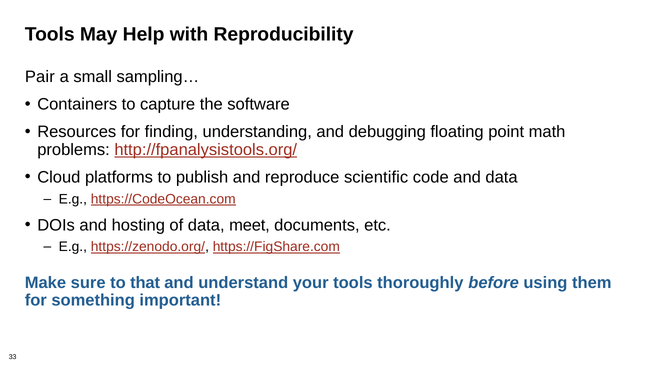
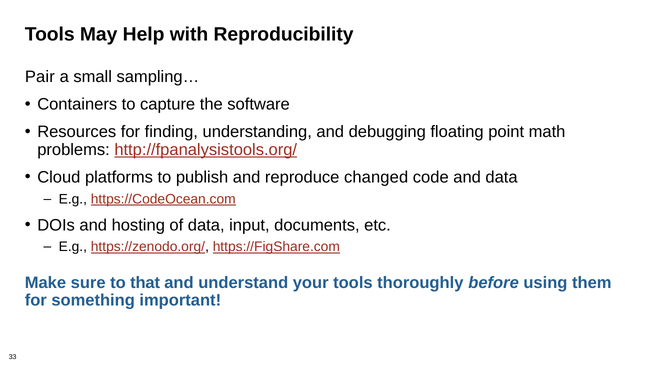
scientific: scientific -> changed
meet: meet -> input
